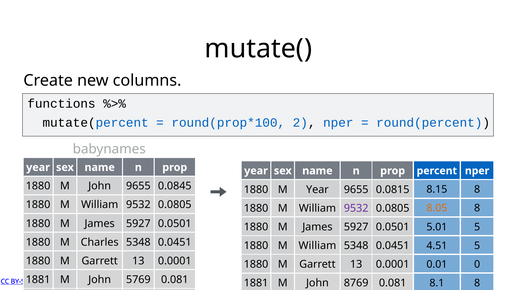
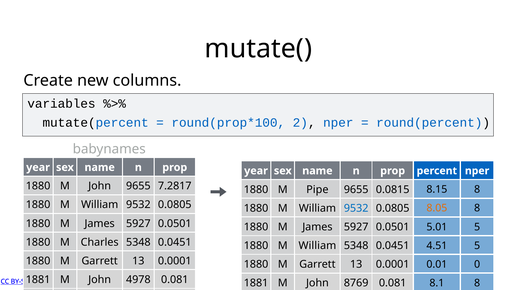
functions: functions -> variables
0.0845: 0.0845 -> 7.2817
M Year: Year -> Pipe
9532 at (356, 208) colour: purple -> blue
5769: 5769 -> 4978
